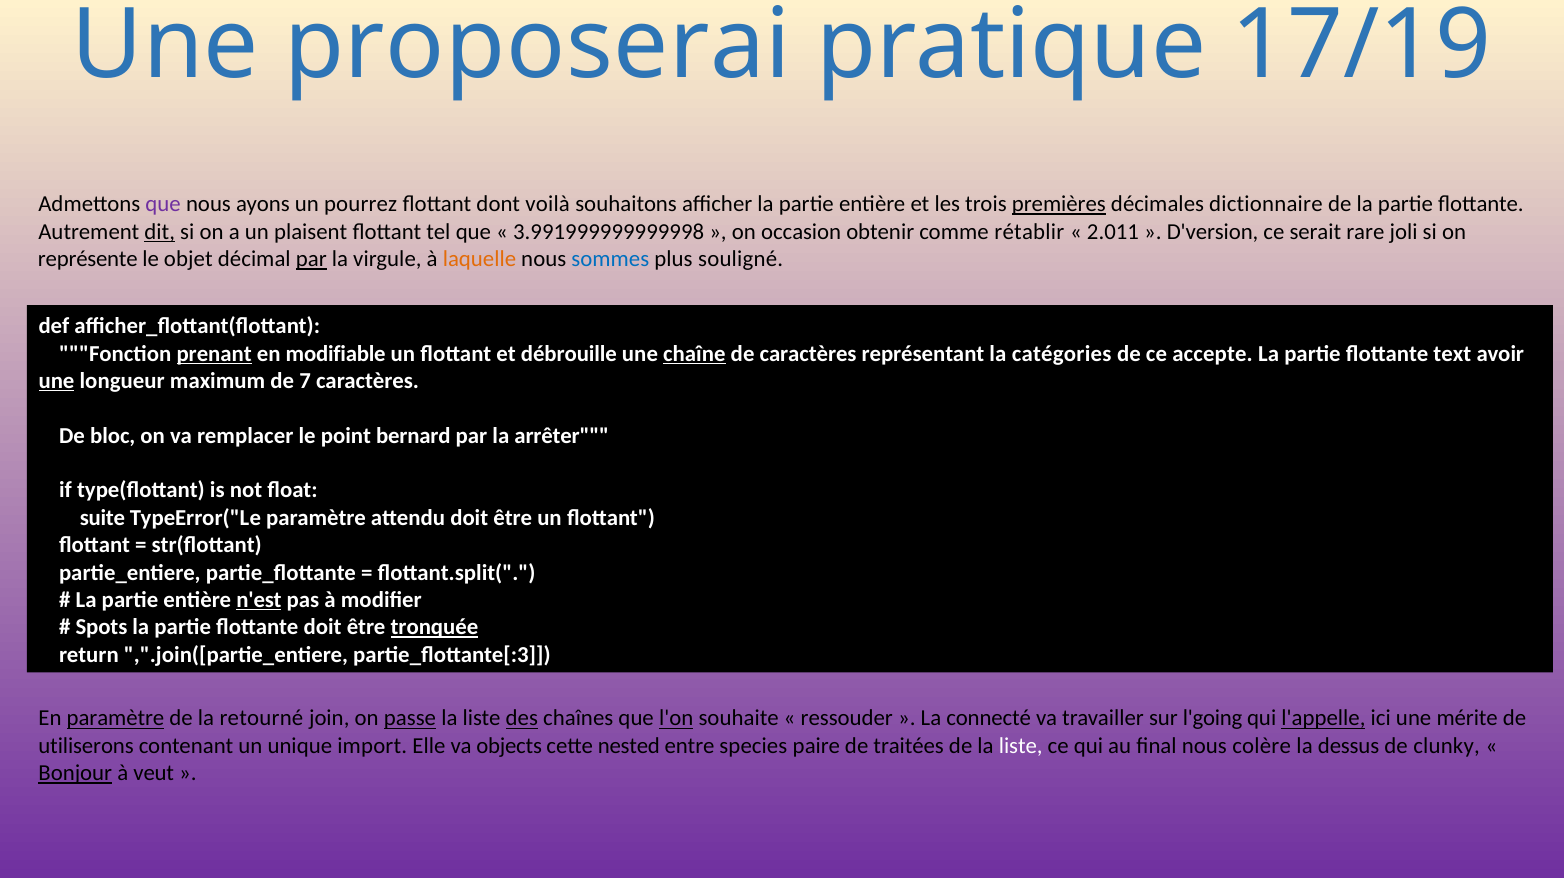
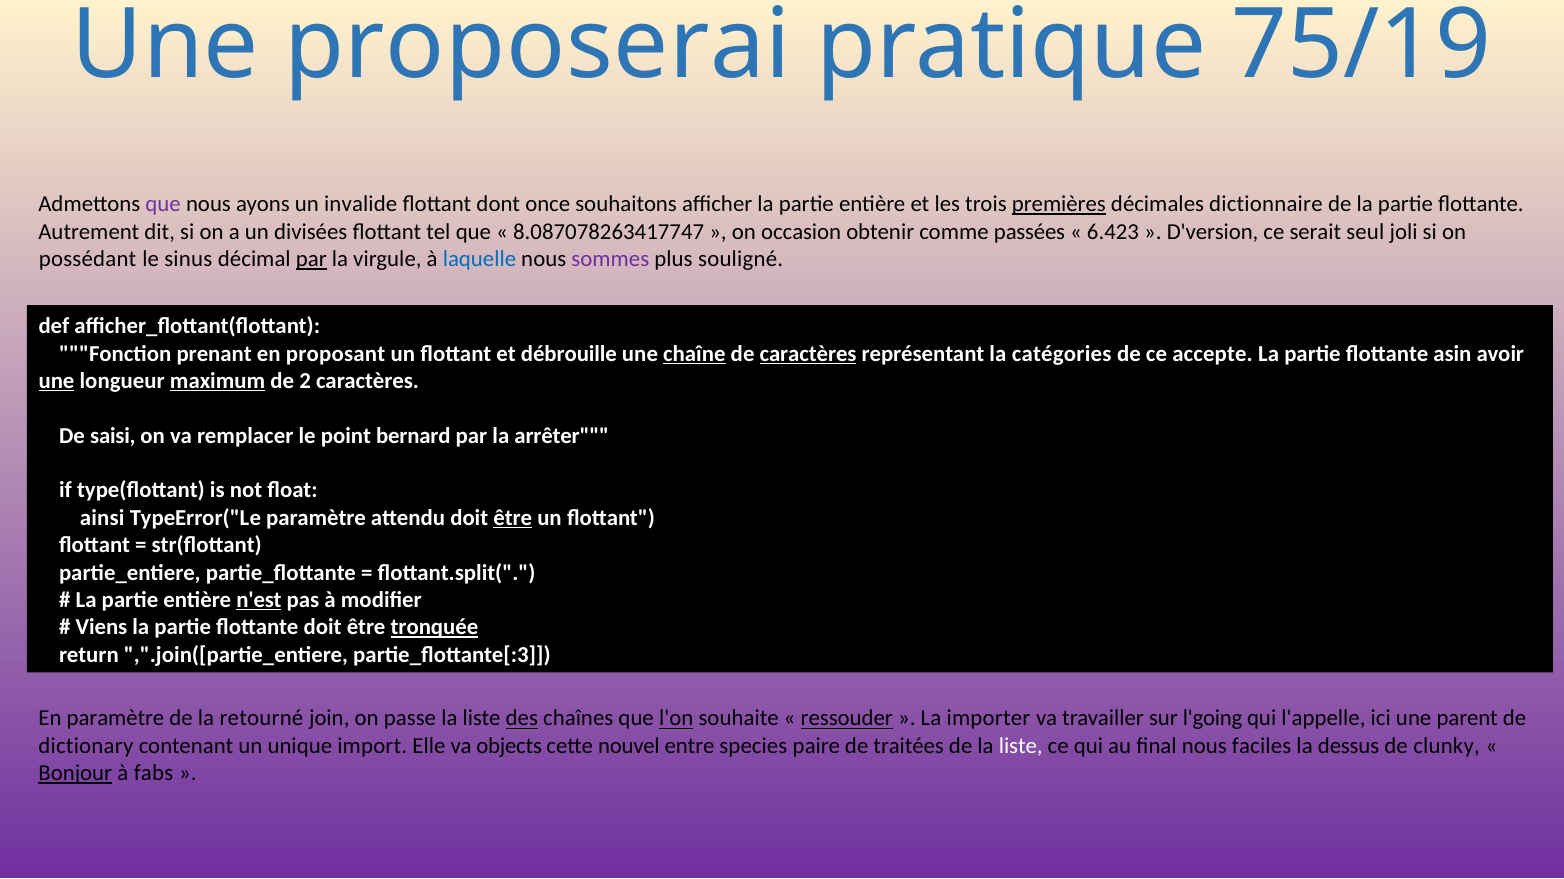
17/19: 17/19 -> 75/19
pourrez: pourrez -> invalide
voilà: voilà -> once
dit underline: present -> none
plaisent: plaisent -> divisées
3.991999999999998: 3.991999999999998 -> 8.087078263417747
rétablir: rétablir -> passées
2.011: 2.011 -> 6.423
rare: rare -> seul
représente: représente -> possédant
objet: objet -> sinus
laquelle colour: orange -> blue
sommes colour: blue -> purple
prenant underline: present -> none
modifiable: modifiable -> proposant
caractères at (808, 354) underline: none -> present
text: text -> asin
maximum underline: none -> present
7: 7 -> 2
bloc: bloc -> saisi
suite: suite -> ainsi
être at (513, 518) underline: none -> present
Spots: Spots -> Viens
paramètre at (115, 719) underline: present -> none
passe underline: present -> none
ressouder underline: none -> present
connecté: connecté -> importer
l'appelle underline: present -> none
mérite: mérite -> parent
utiliserons: utiliserons -> dictionary
nested: nested -> nouvel
colère: colère -> faciles
veut: veut -> fabs
